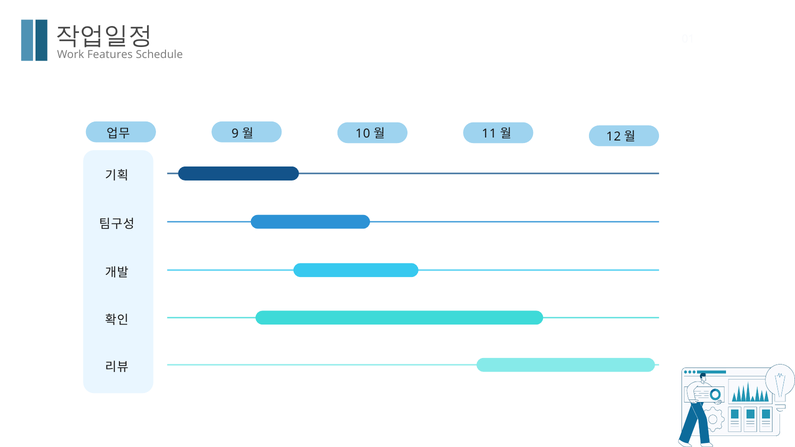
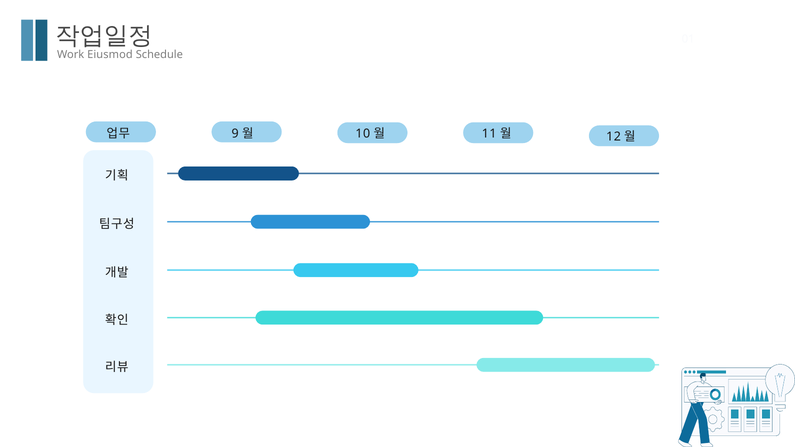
Features: Features -> Eiusmod
